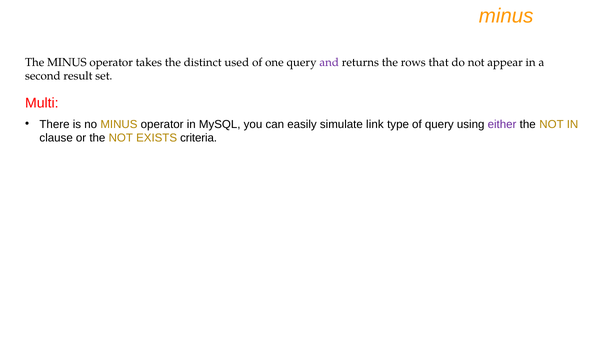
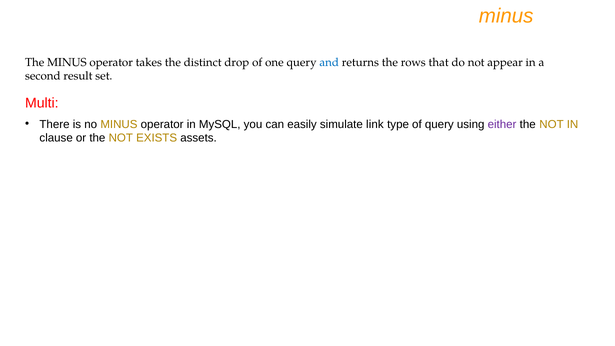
used: used -> drop
and colour: purple -> blue
criteria: criteria -> assets
